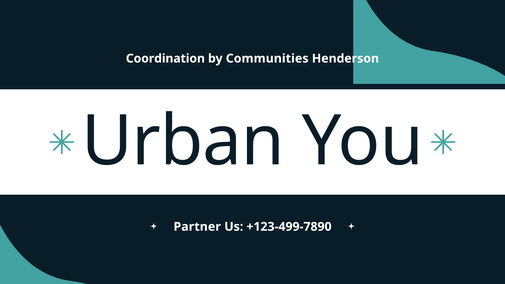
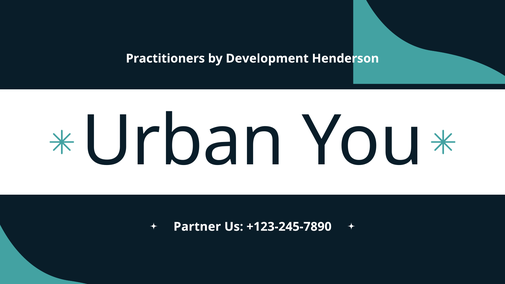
Coordination: Coordination -> Practitioners
Communities: Communities -> Development
+123-499-7890: +123-499-7890 -> +123-245-7890
